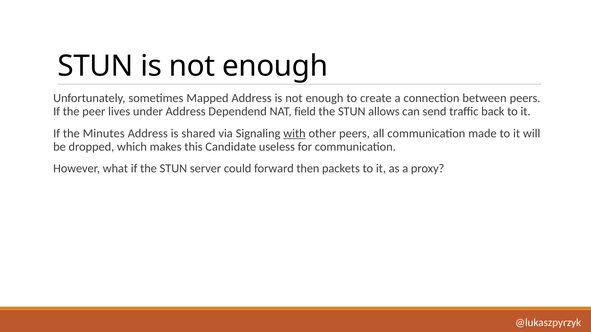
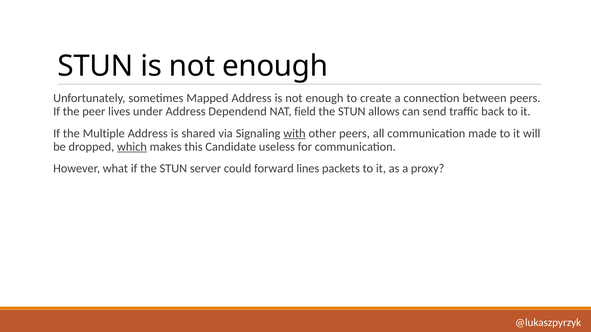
Minutes: Minutes -> Multiple
which underline: none -> present
then: then -> lines
